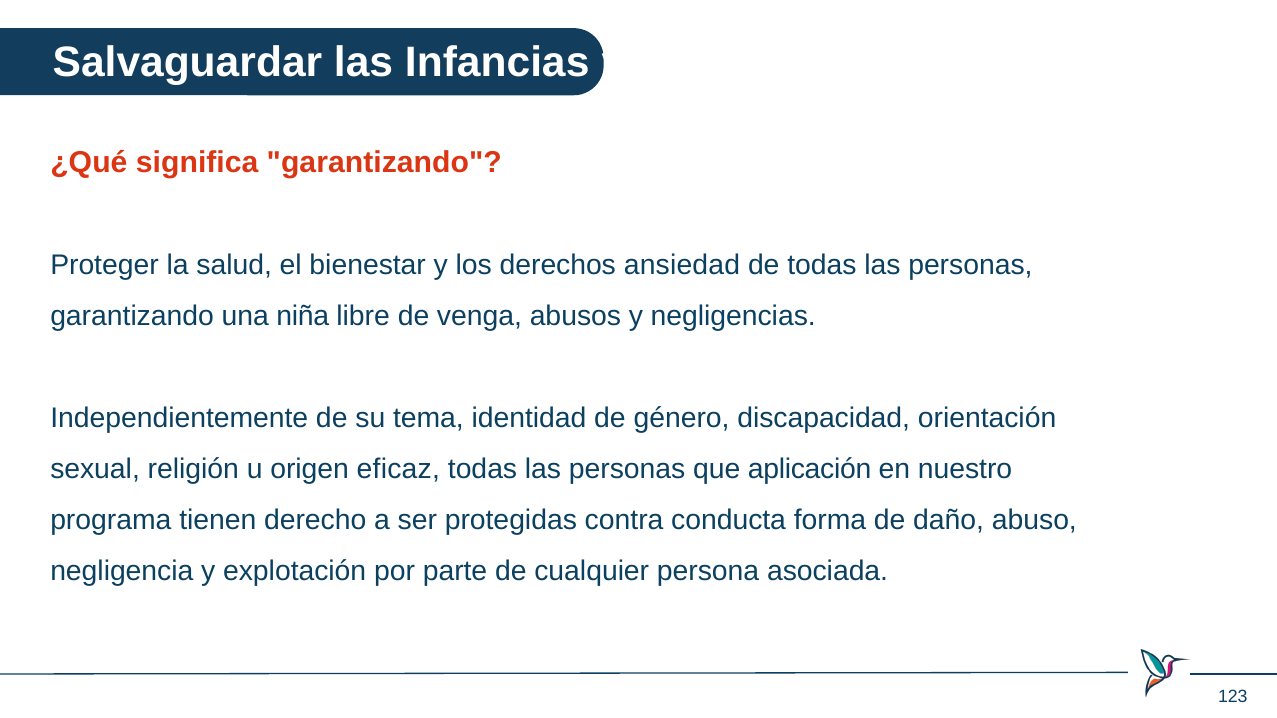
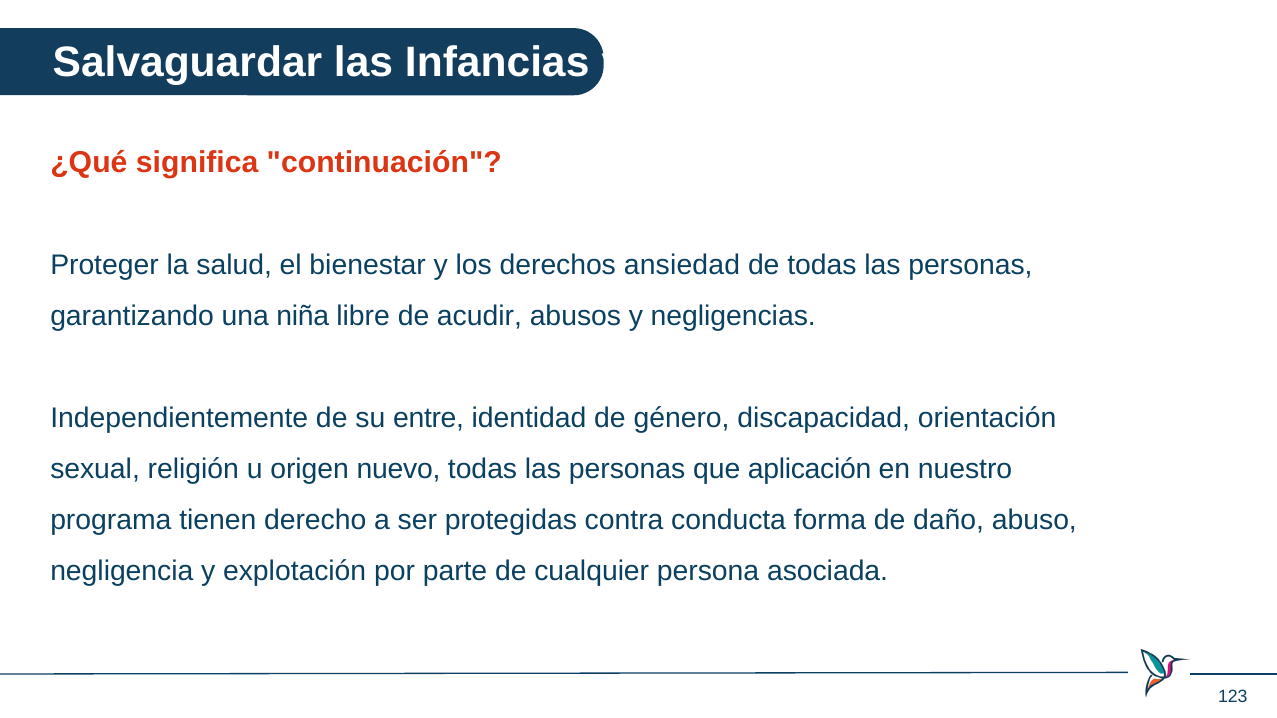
significa garantizando: garantizando -> continuación
venga: venga -> acudir
tema: tema -> entre
eficaz: eficaz -> nuevo
